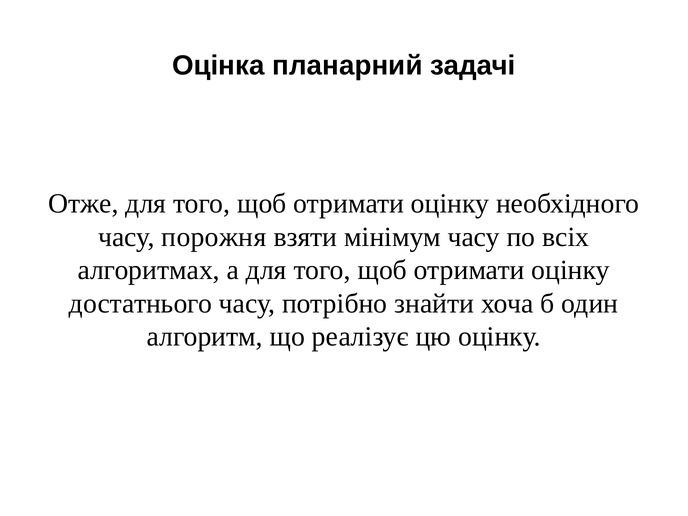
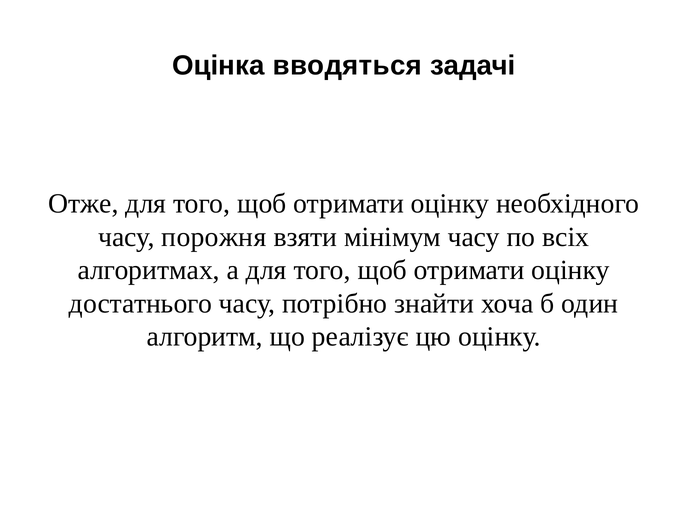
планарний: планарний -> вводяться
